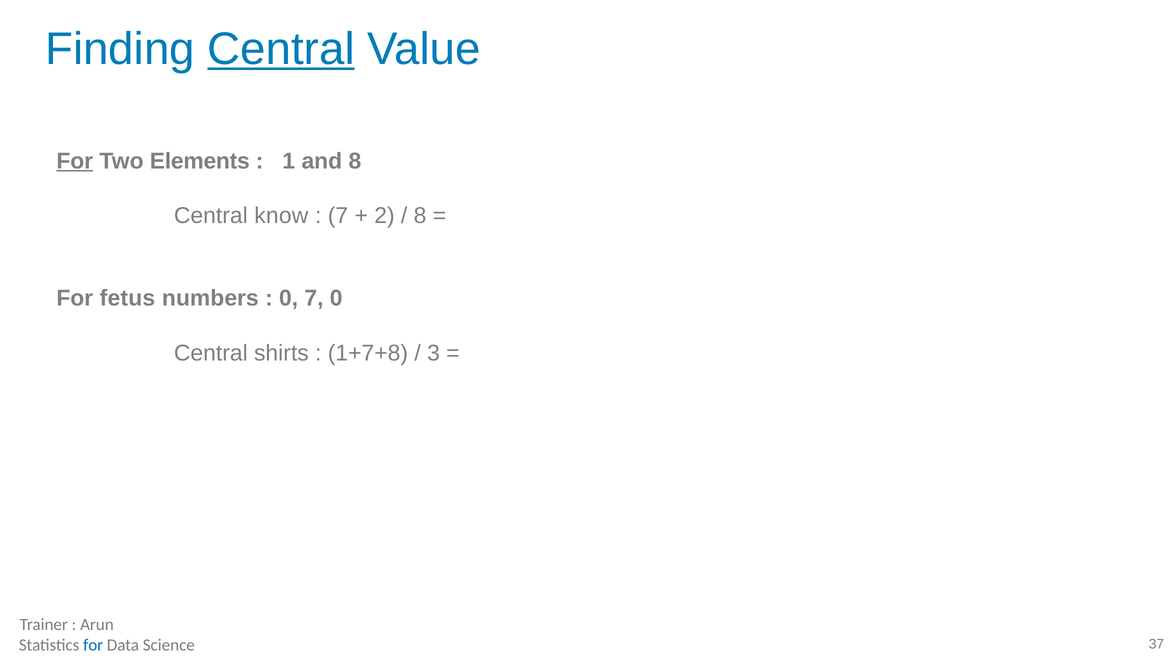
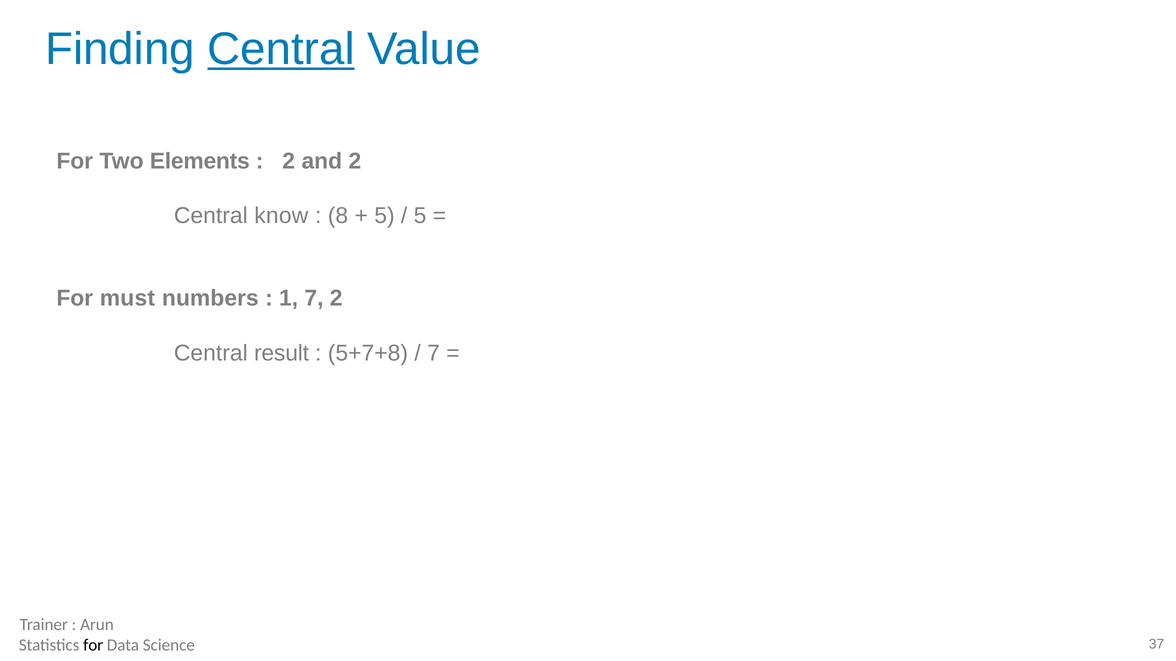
For at (75, 161) underline: present -> none
1 at (289, 161): 1 -> 2
and 8: 8 -> 2
7 at (338, 216): 7 -> 8
2 at (385, 216): 2 -> 5
8 at (420, 216): 8 -> 5
fetus: fetus -> must
0 at (289, 298): 0 -> 1
7 0: 0 -> 2
shirts: shirts -> result
1+7+8: 1+7+8 -> 5+7+8
3 at (434, 353): 3 -> 7
for at (93, 646) colour: blue -> black
